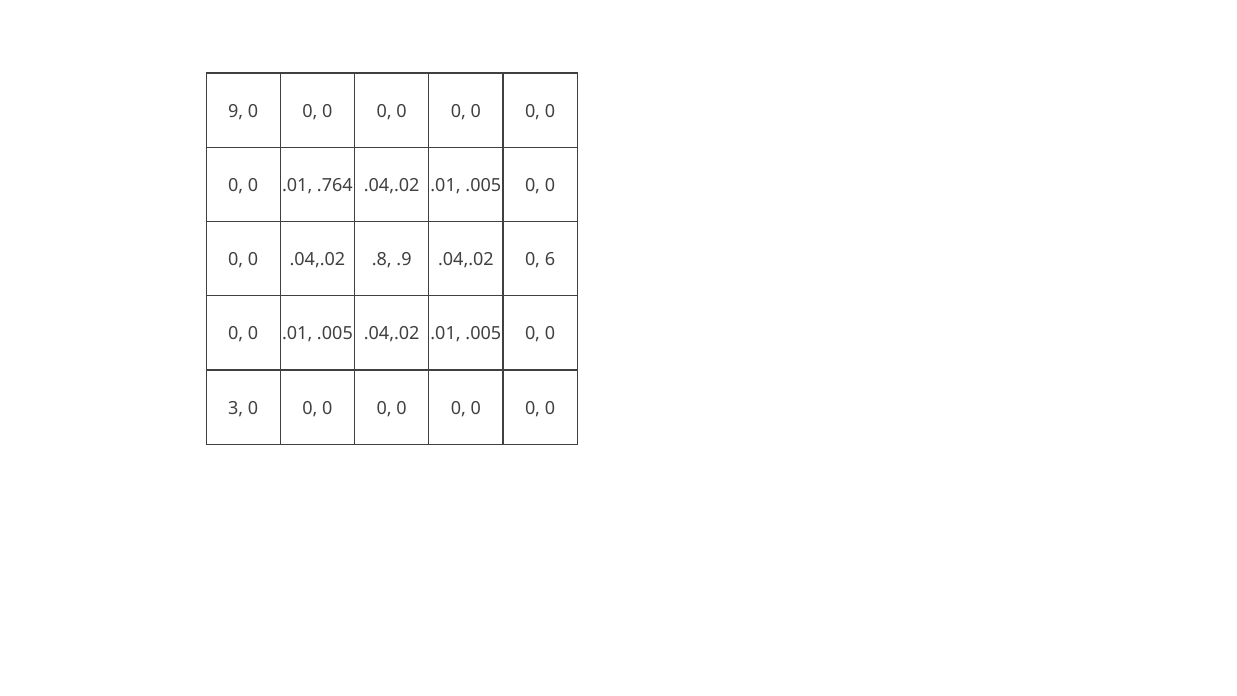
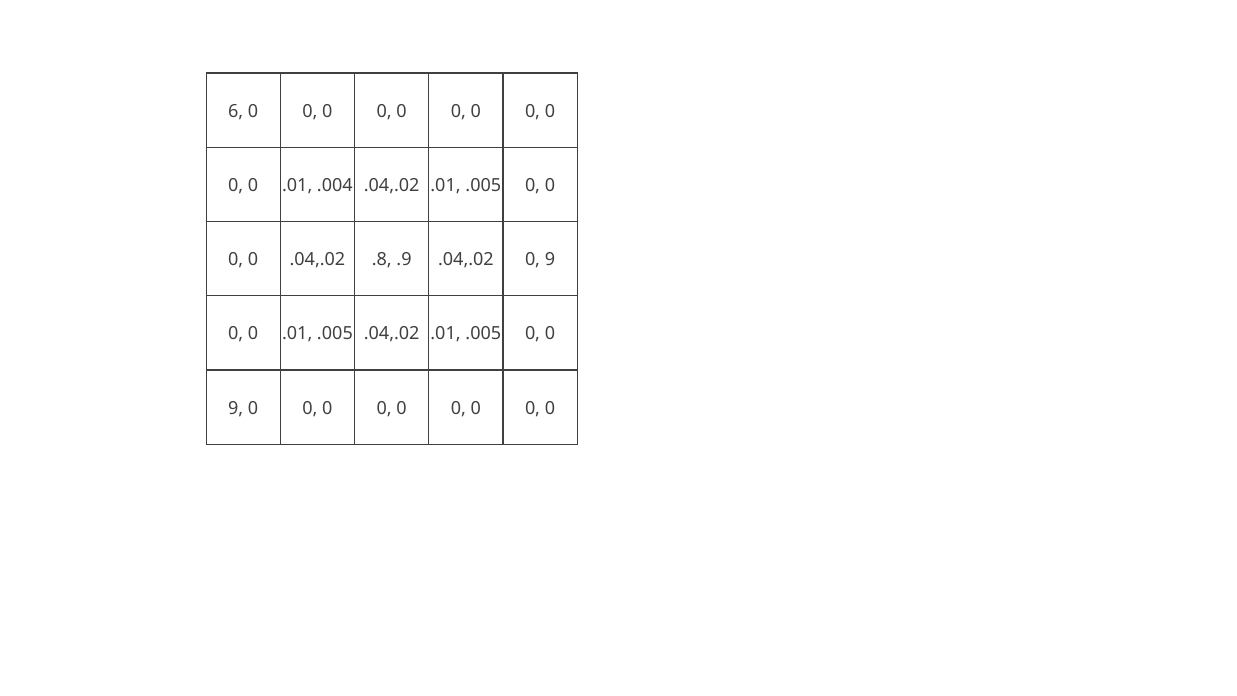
9: 9 -> 6
.764: .764 -> .004
.04,.02 0 6: 6 -> 9
3 at (236, 408): 3 -> 9
